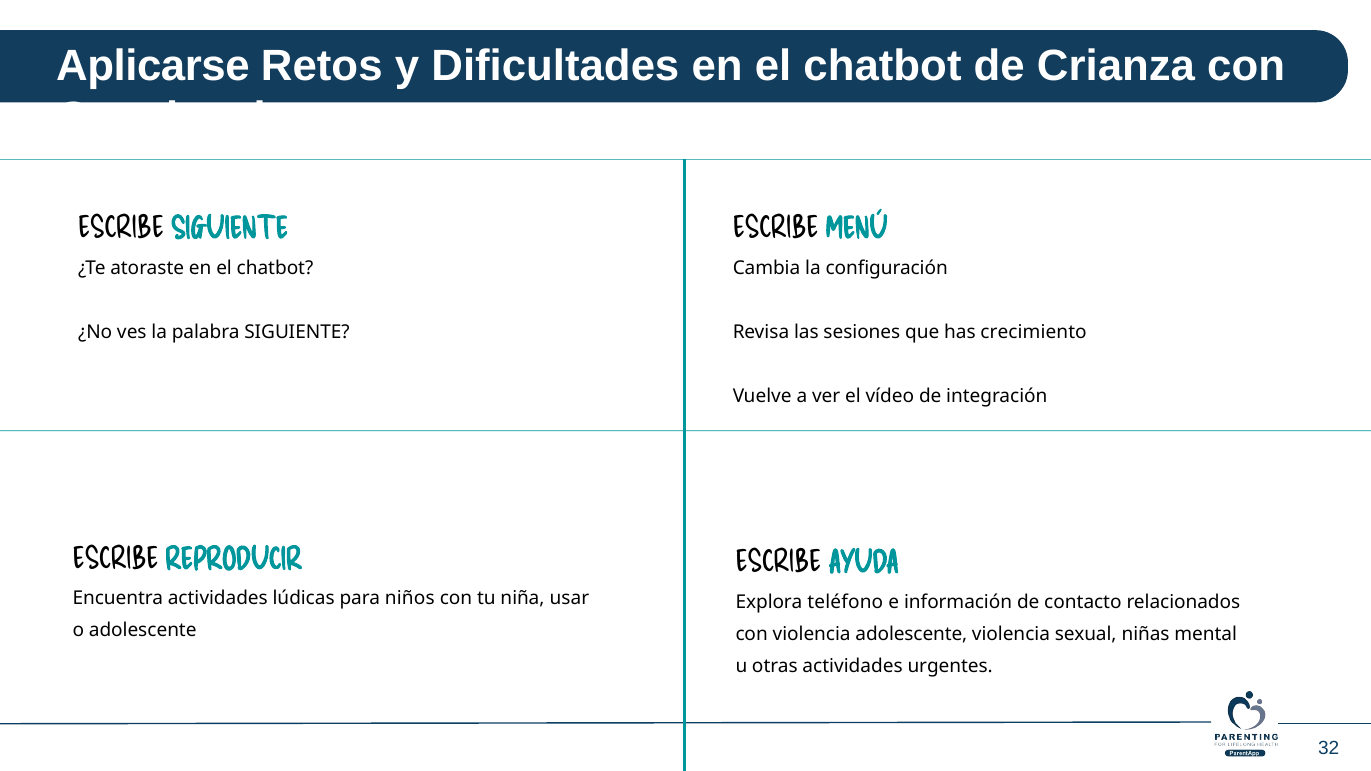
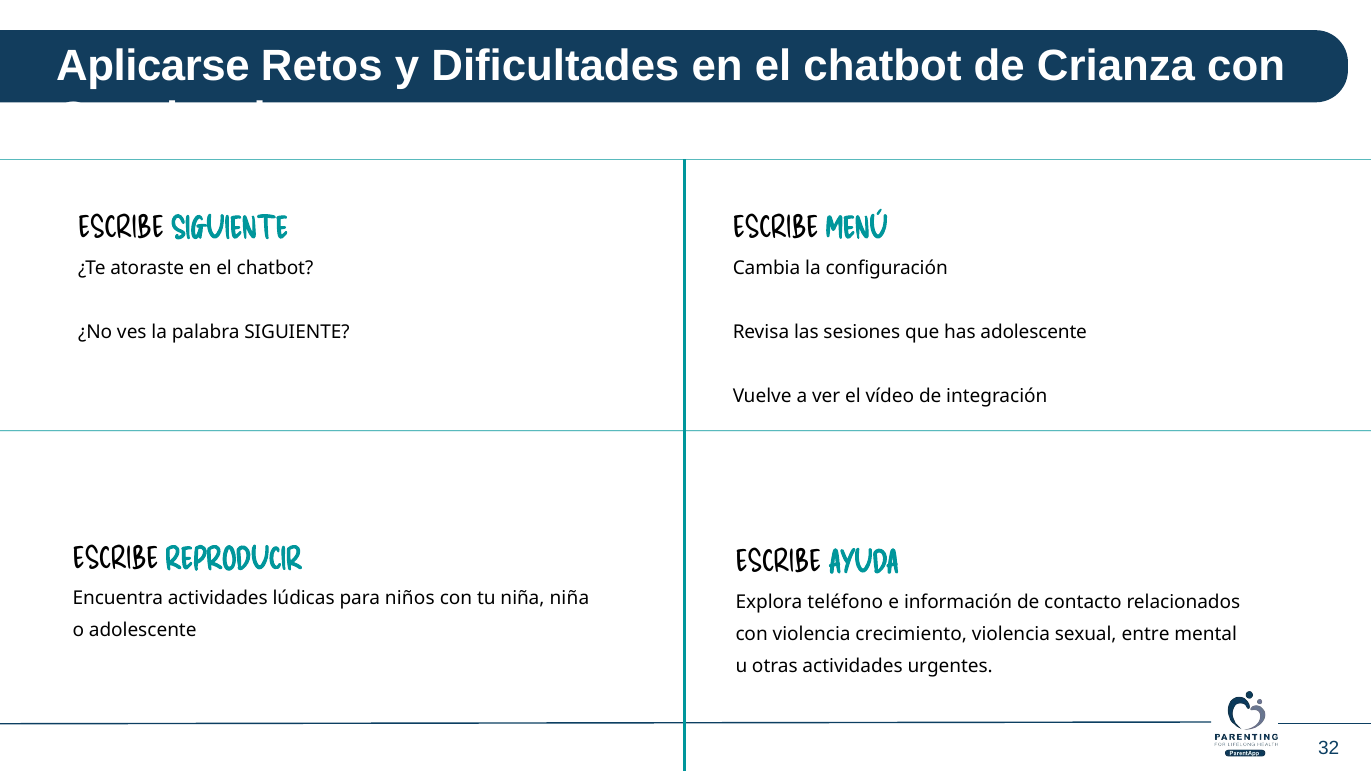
has crecimiento: crecimiento -> adolescente
niña usar: usar -> niña
violencia adolescente: adolescente -> crecimiento
niñas: niñas -> entre
